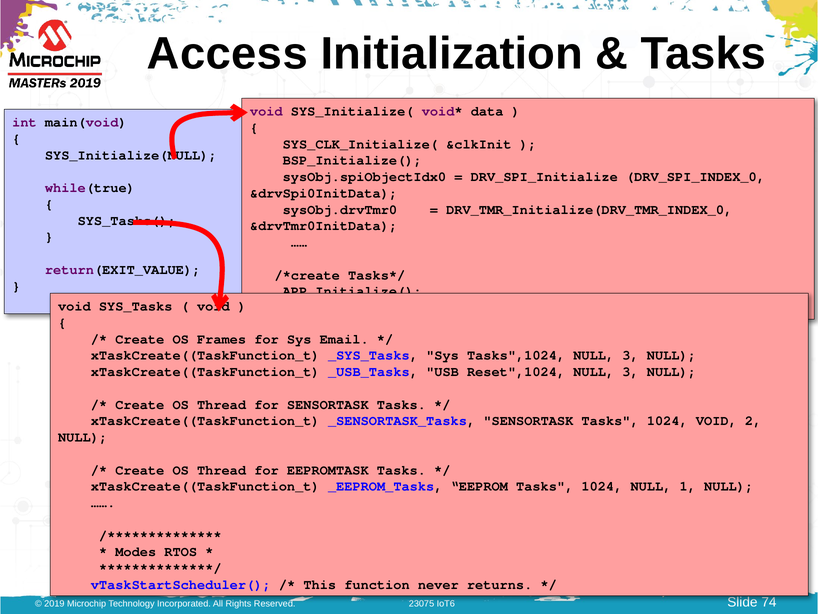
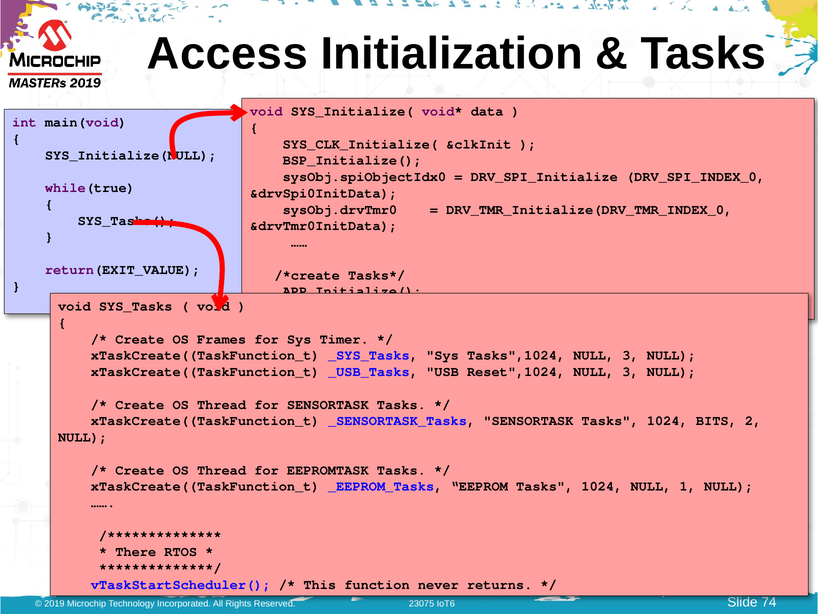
Email: Email -> Timer
1024 VOID: VOID -> BITS
Modes: Modes -> There
